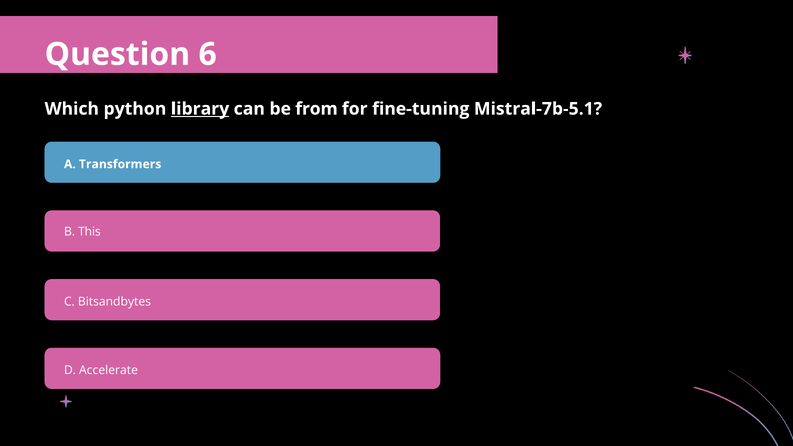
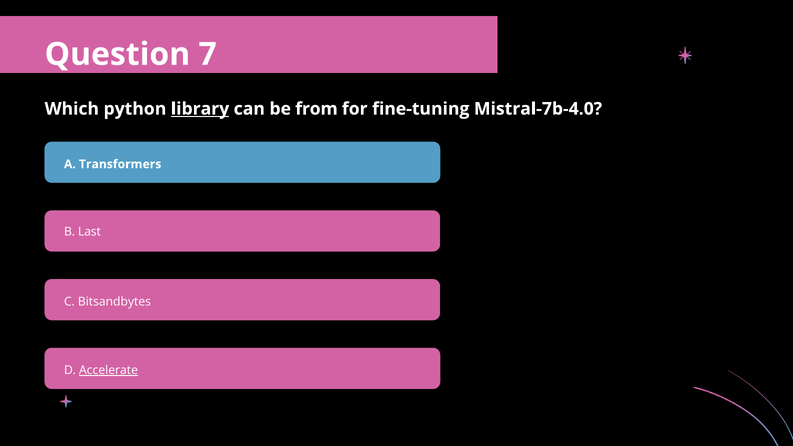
6: 6 -> 7
Mistral-7b-5.1: Mistral-7b-5.1 -> Mistral-7b-4.0
This: This -> Last
Accelerate underline: none -> present
